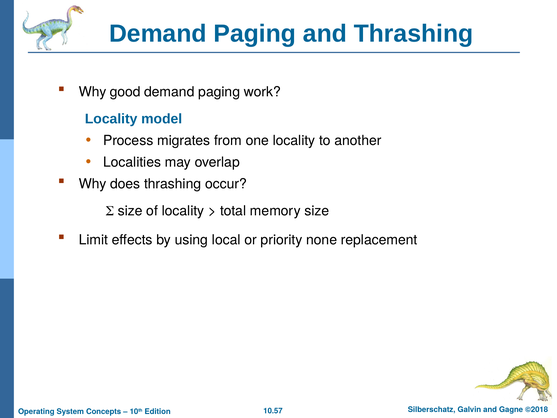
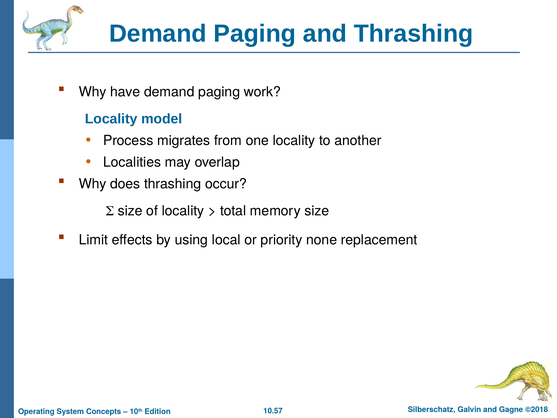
good: good -> have
